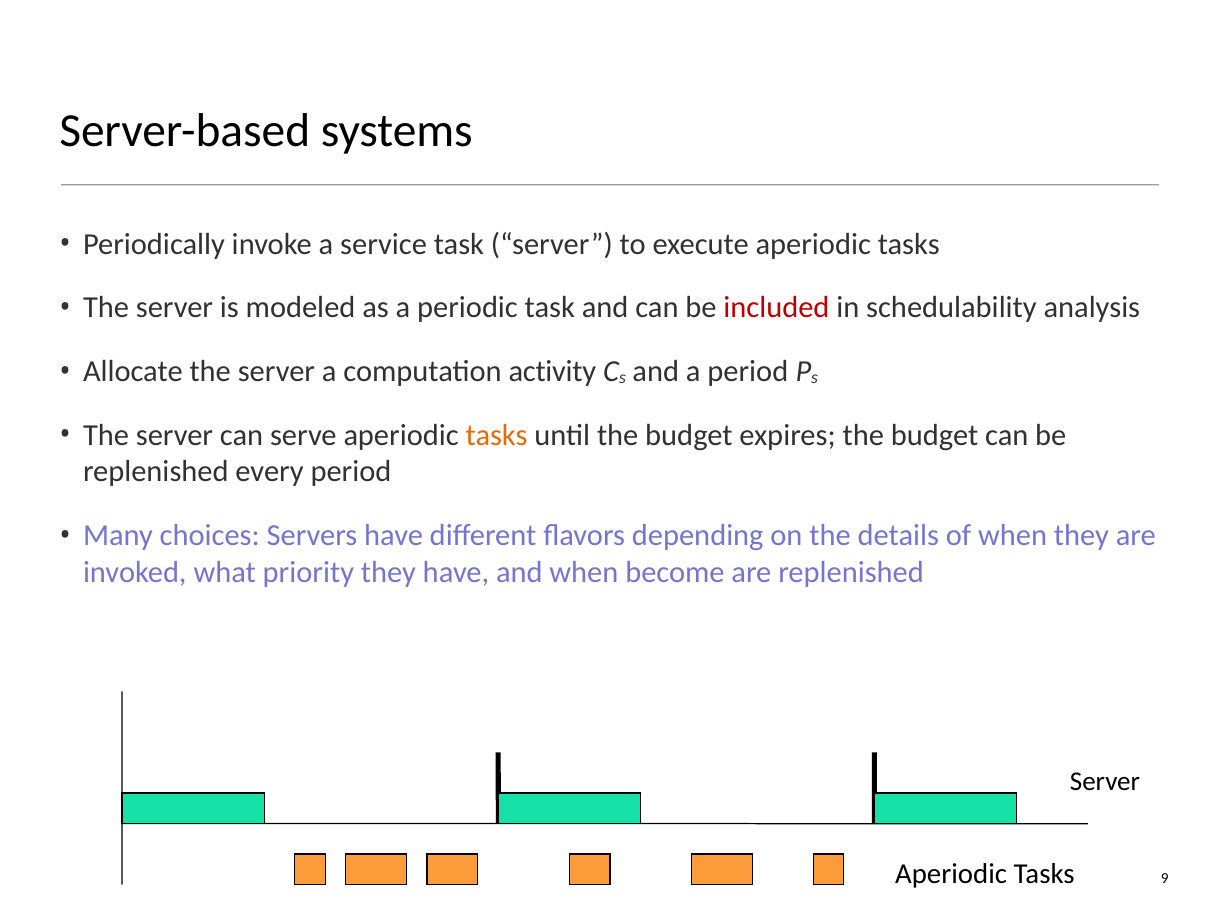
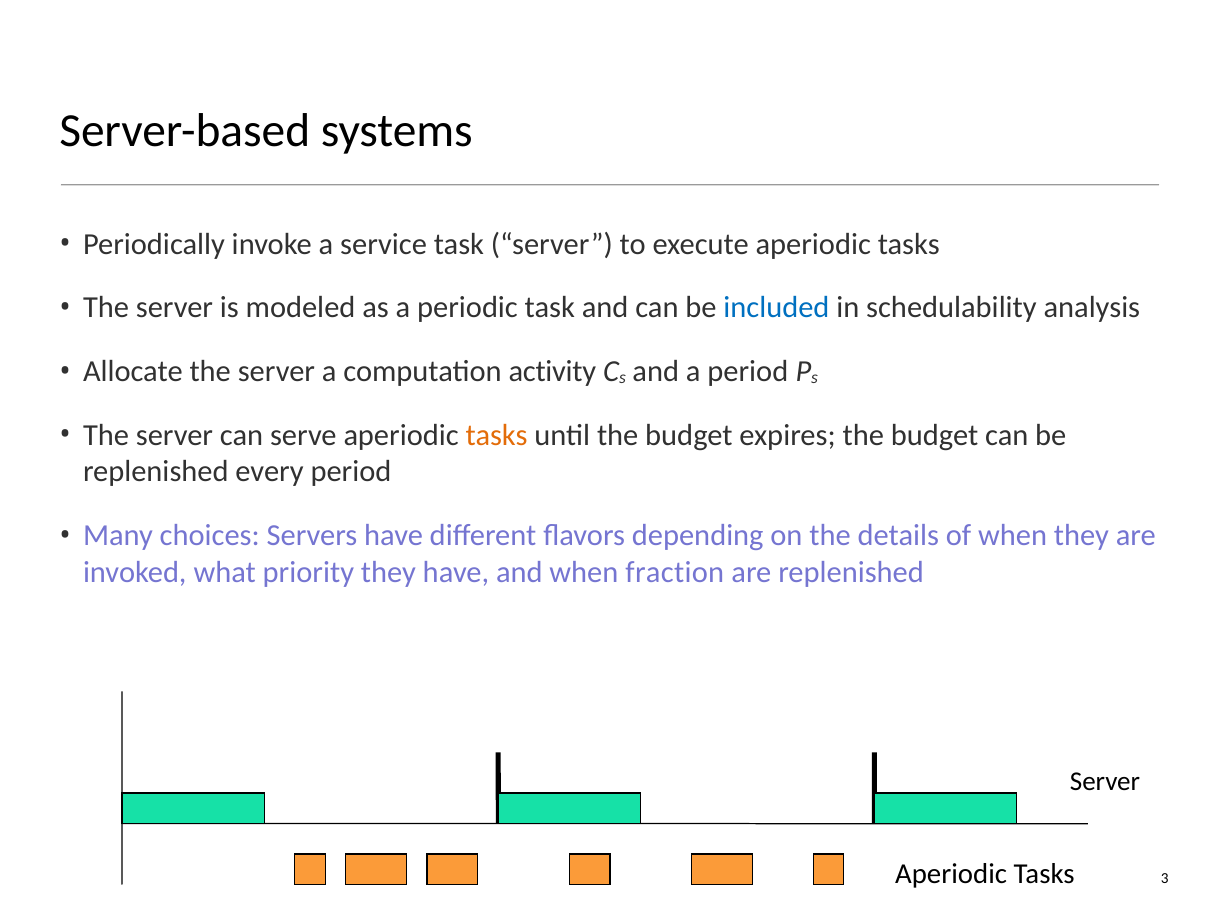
included colour: red -> blue
become: become -> fraction
9: 9 -> 3
